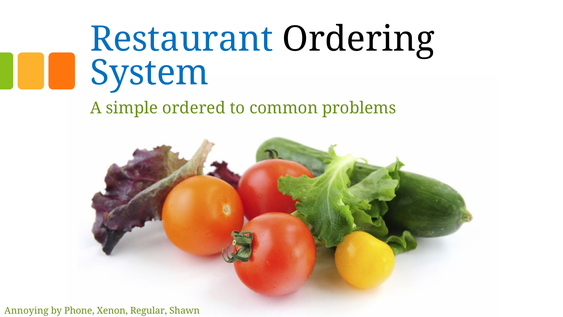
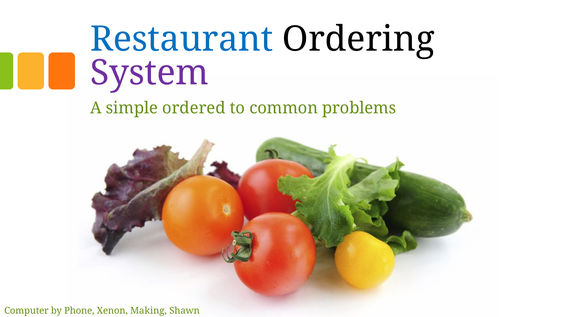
System colour: blue -> purple
Annoying: Annoying -> Computer
Regular: Regular -> Making
